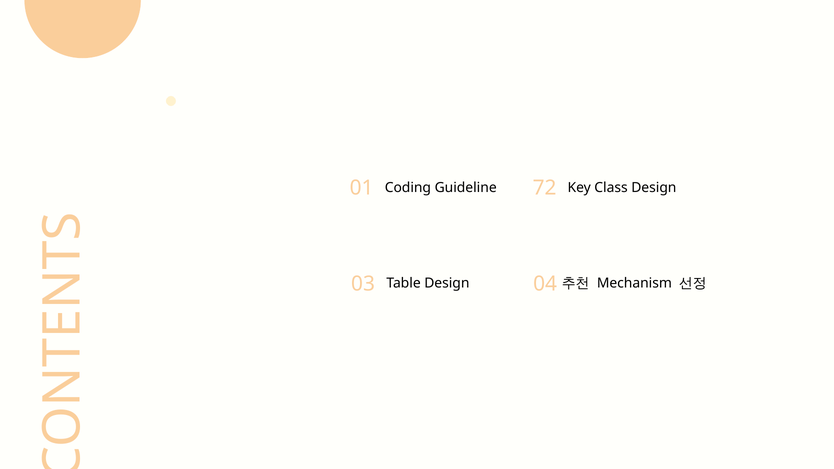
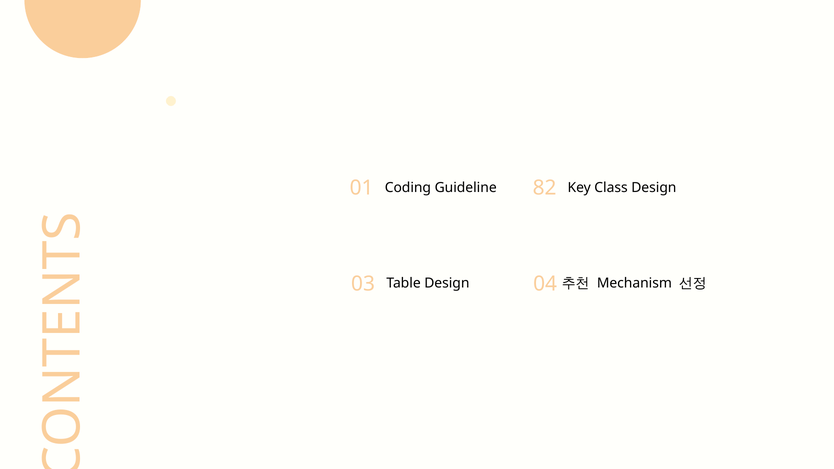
72: 72 -> 82
